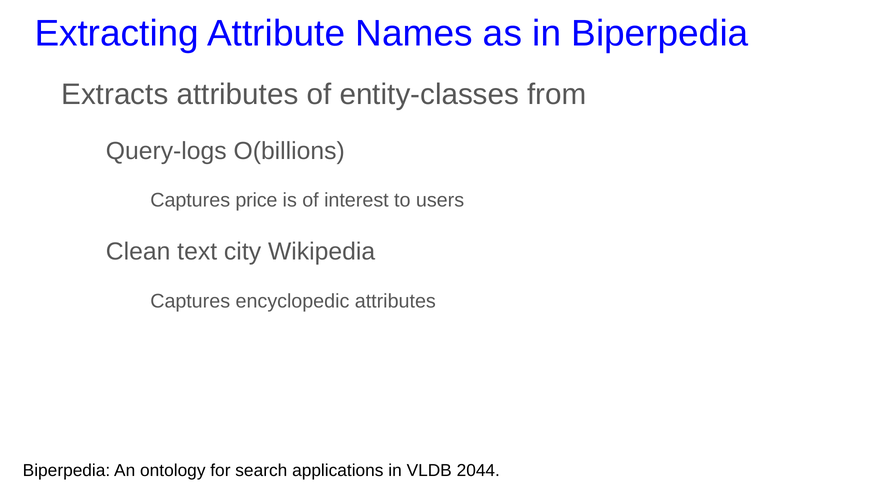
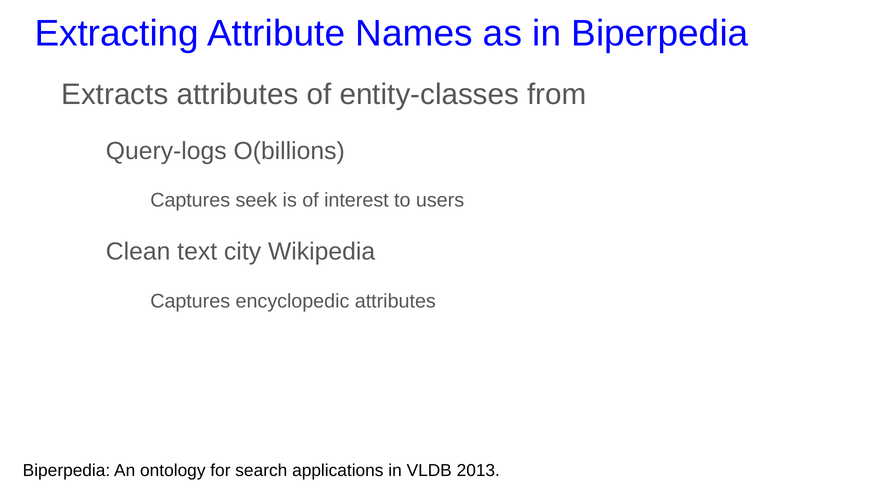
price: price -> seek
2044: 2044 -> 2013
